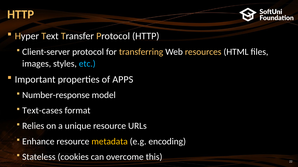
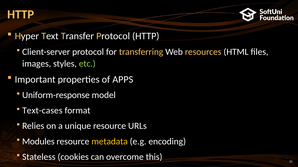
etc colour: light blue -> light green
Number-response: Number-response -> Uniform-response
Enhance: Enhance -> Modules
